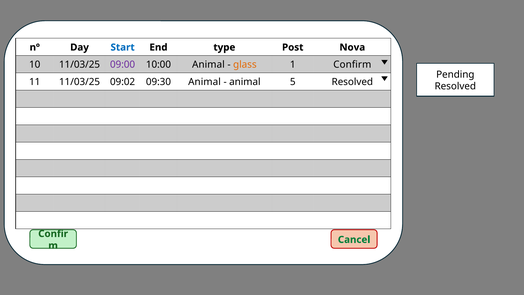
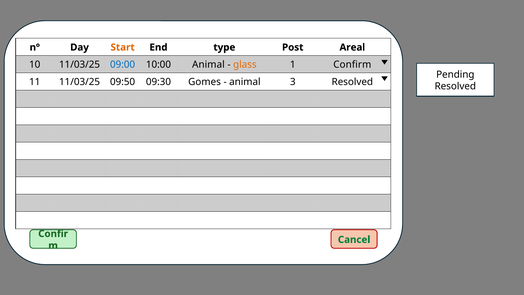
Start colour: blue -> orange
Nova: Nova -> Areal
09:00 colour: purple -> blue
09:02: 09:02 -> 09:50
09:30 Animal: Animal -> Gomes
5: 5 -> 3
